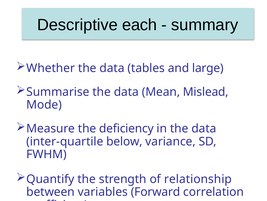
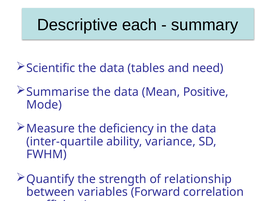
Whether: Whether -> Scientific
large: large -> need
Mislead: Mislead -> Positive
below: below -> ability
